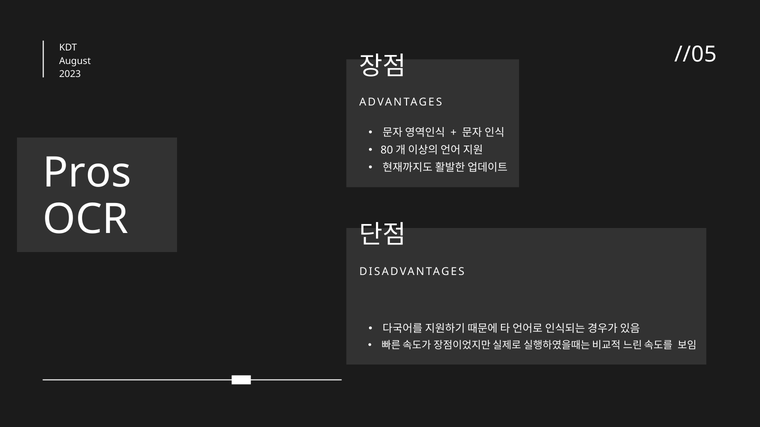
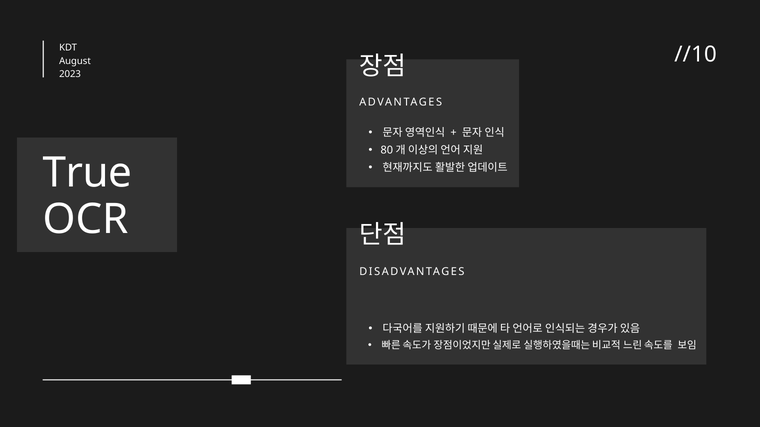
//05: //05 -> //10
Pros: Pros -> True
